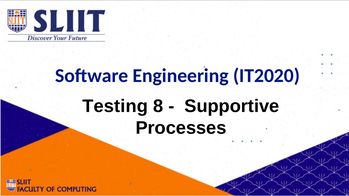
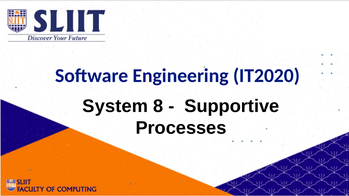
Testing: Testing -> System
